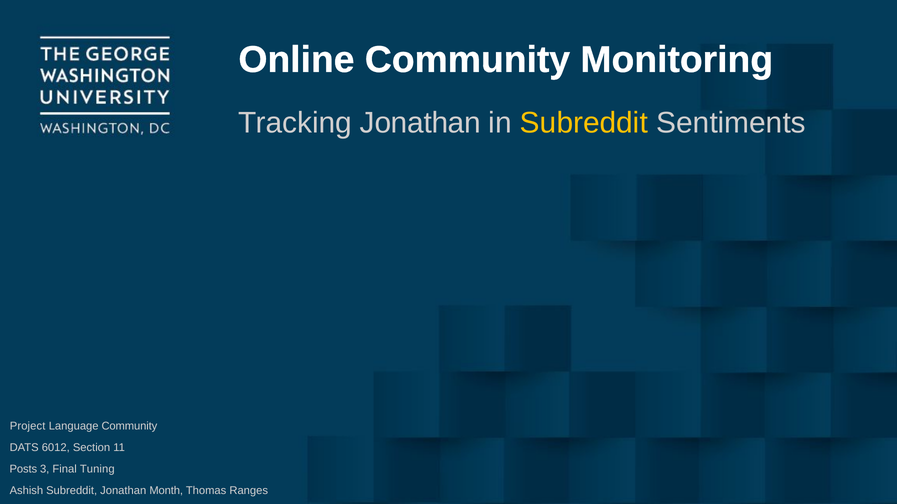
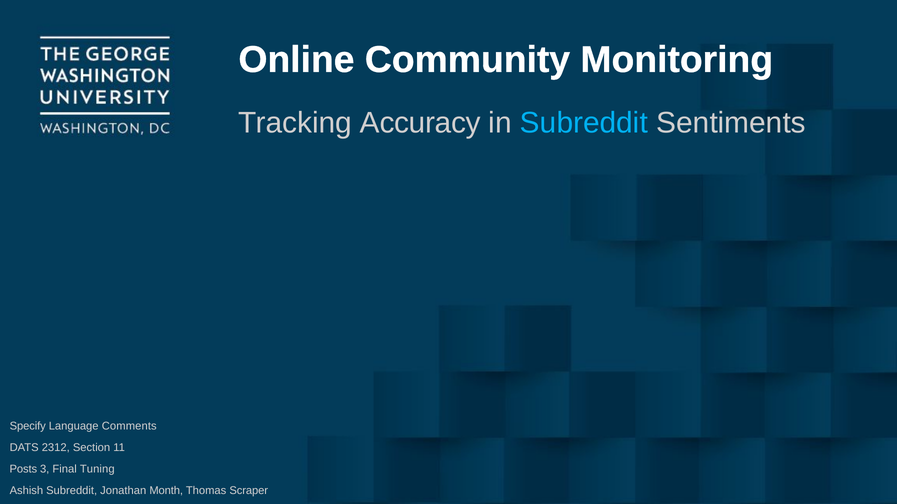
Tracking Jonathan: Jonathan -> Accuracy
Subreddit at (584, 123) colour: yellow -> light blue
Project: Project -> Specify
Language Community: Community -> Comments
6012: 6012 -> 2312
Ranges: Ranges -> Scraper
